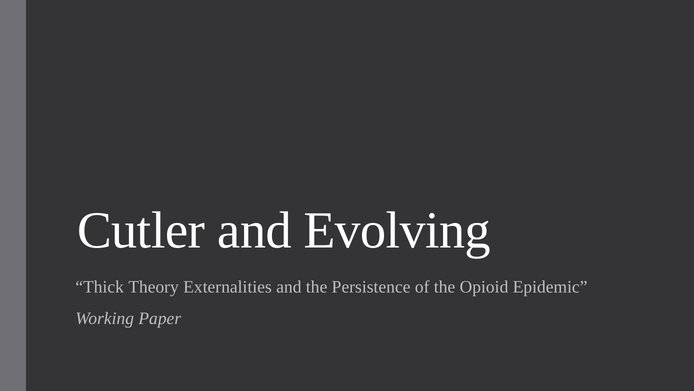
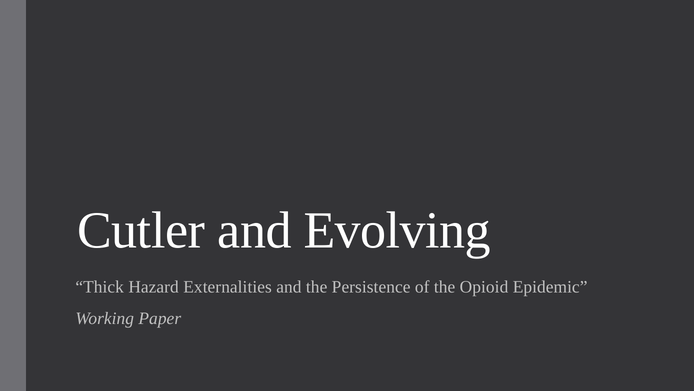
Theory: Theory -> Hazard
